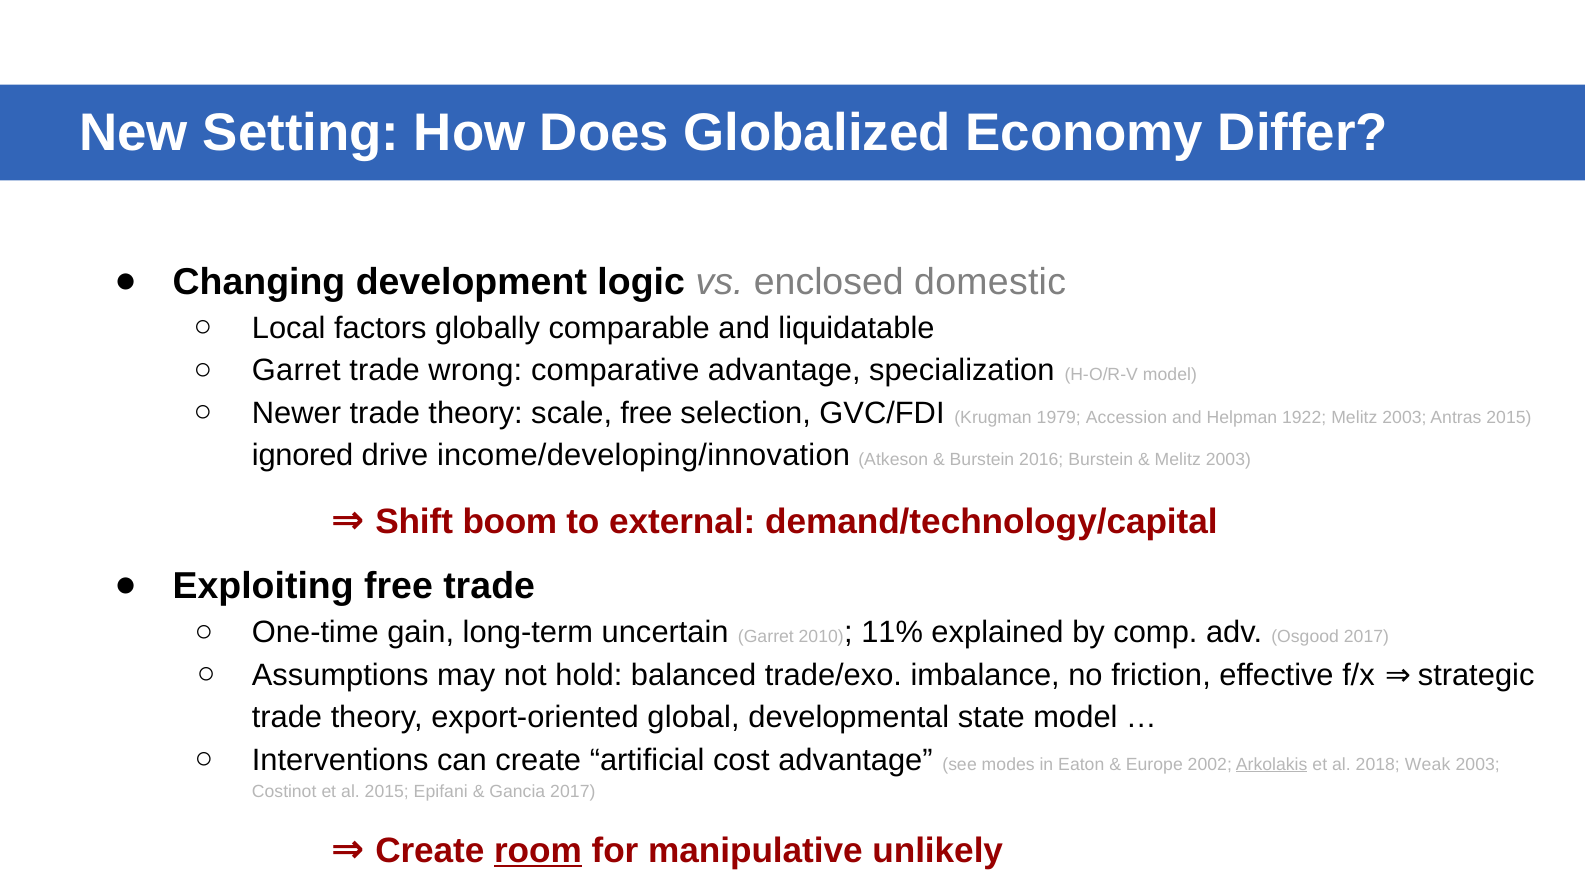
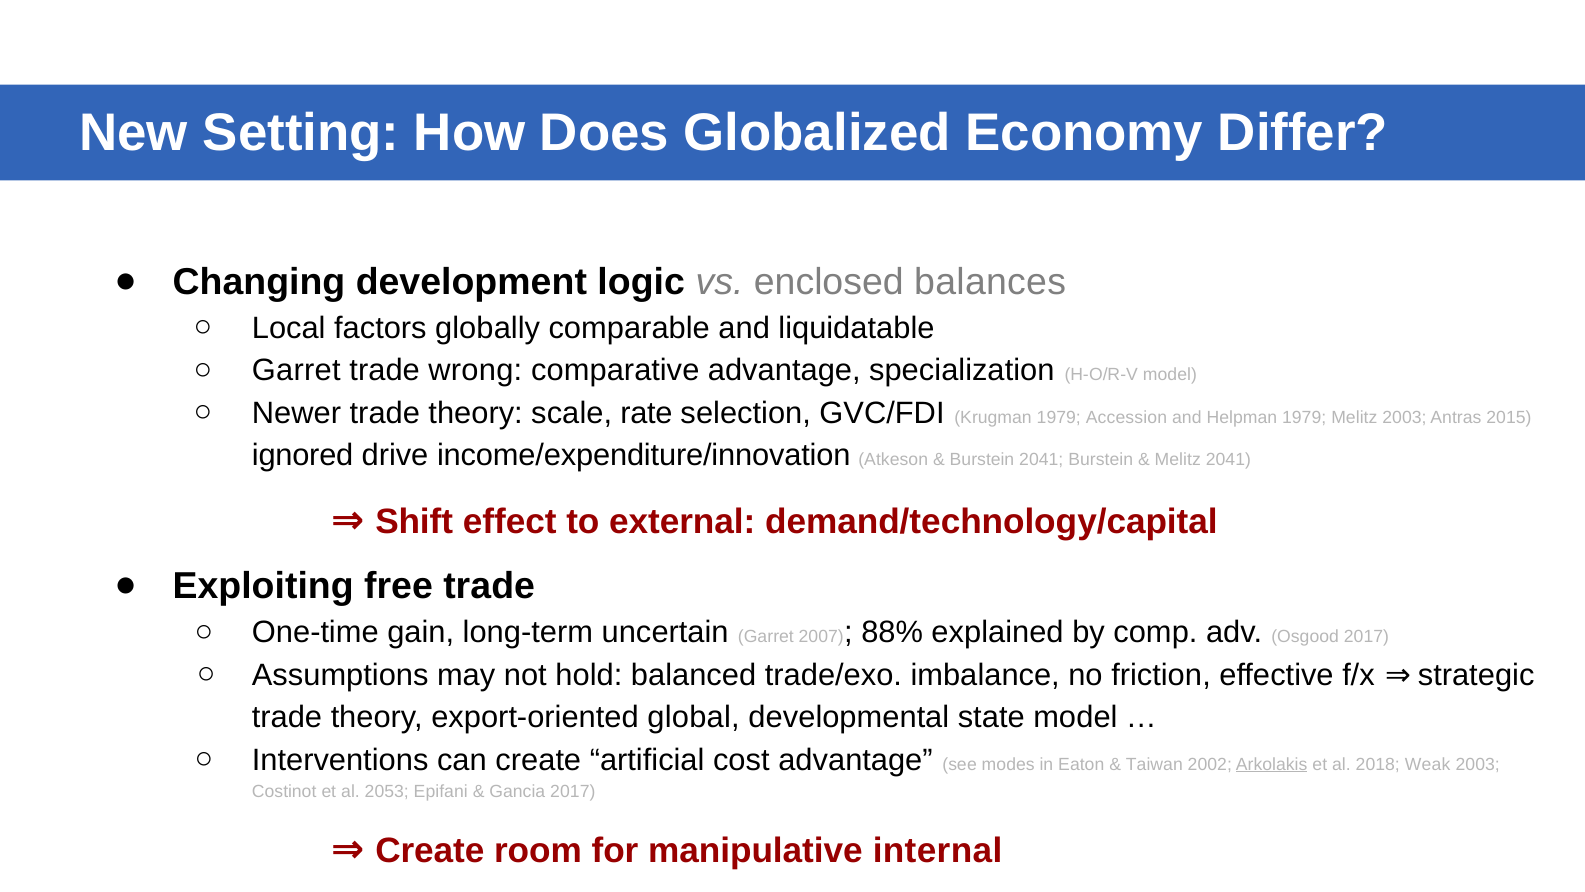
domestic: domestic -> balances
scale free: free -> rate
Helpman 1922: 1922 -> 1979
income/developing/innovation: income/developing/innovation -> income/expenditure/innovation
Burstein 2016: 2016 -> 2041
2003 at (1228, 460): 2003 -> 2041
boom: boom -> effect
2010: 2010 -> 2007
11%: 11% -> 88%
Europe: Europe -> Taiwan
al 2015: 2015 -> 2053
room underline: present -> none
unlikely: unlikely -> internal
